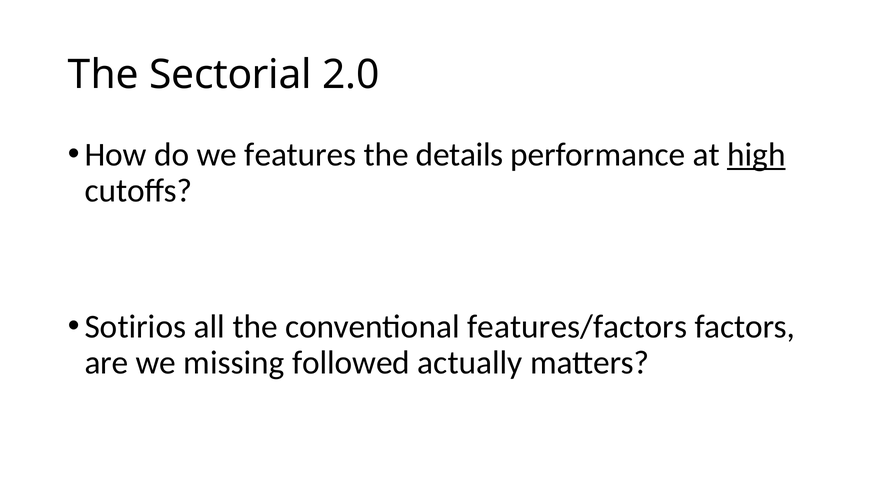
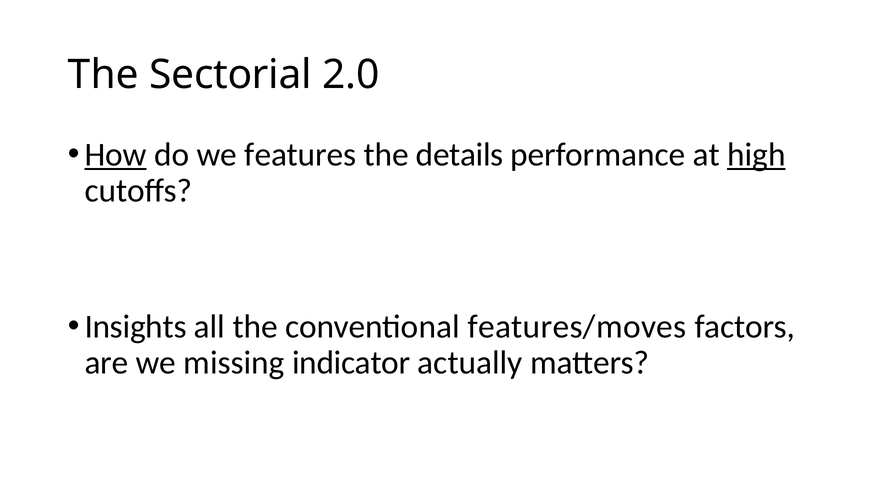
How underline: none -> present
Sotirios: Sotirios -> Insights
features/factors: features/factors -> features/moves
followed: followed -> indicator
